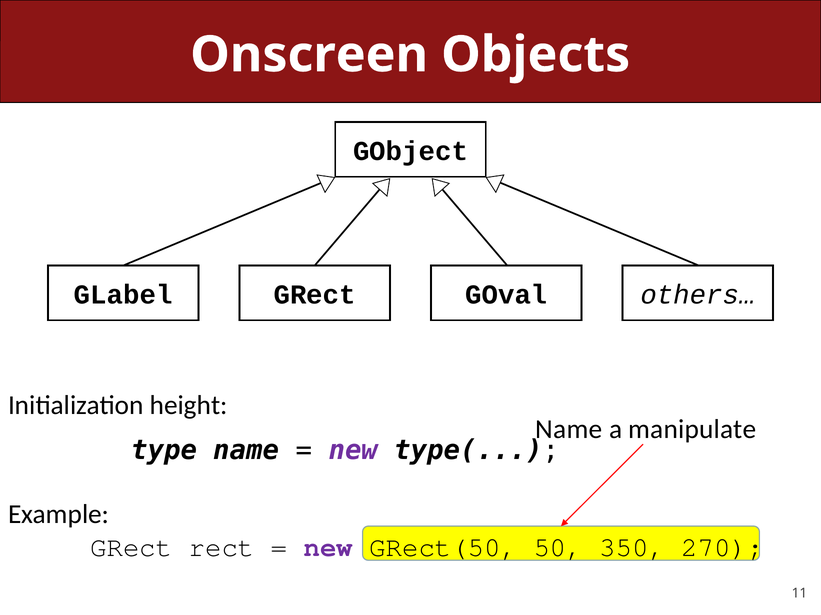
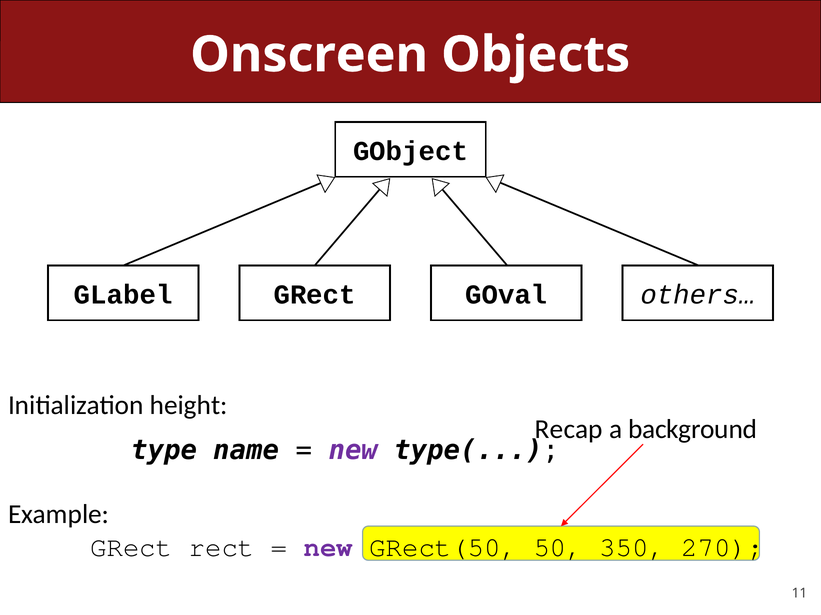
Name at (569, 430): Name -> Recap
manipulate: manipulate -> background
